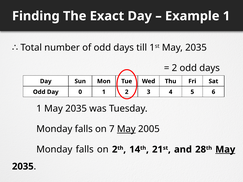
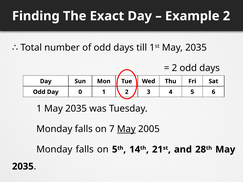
Example 1: 1 -> 2
on 2: 2 -> 5
May at (225, 150) underline: present -> none
